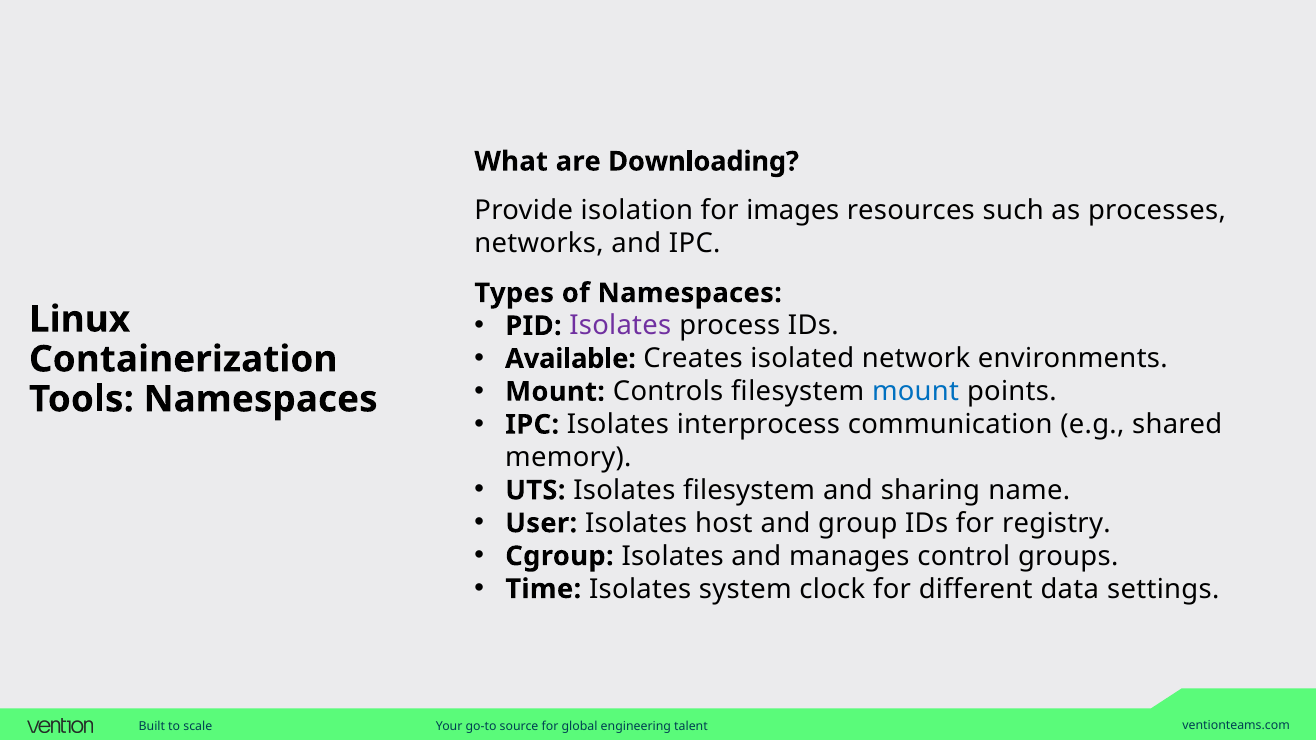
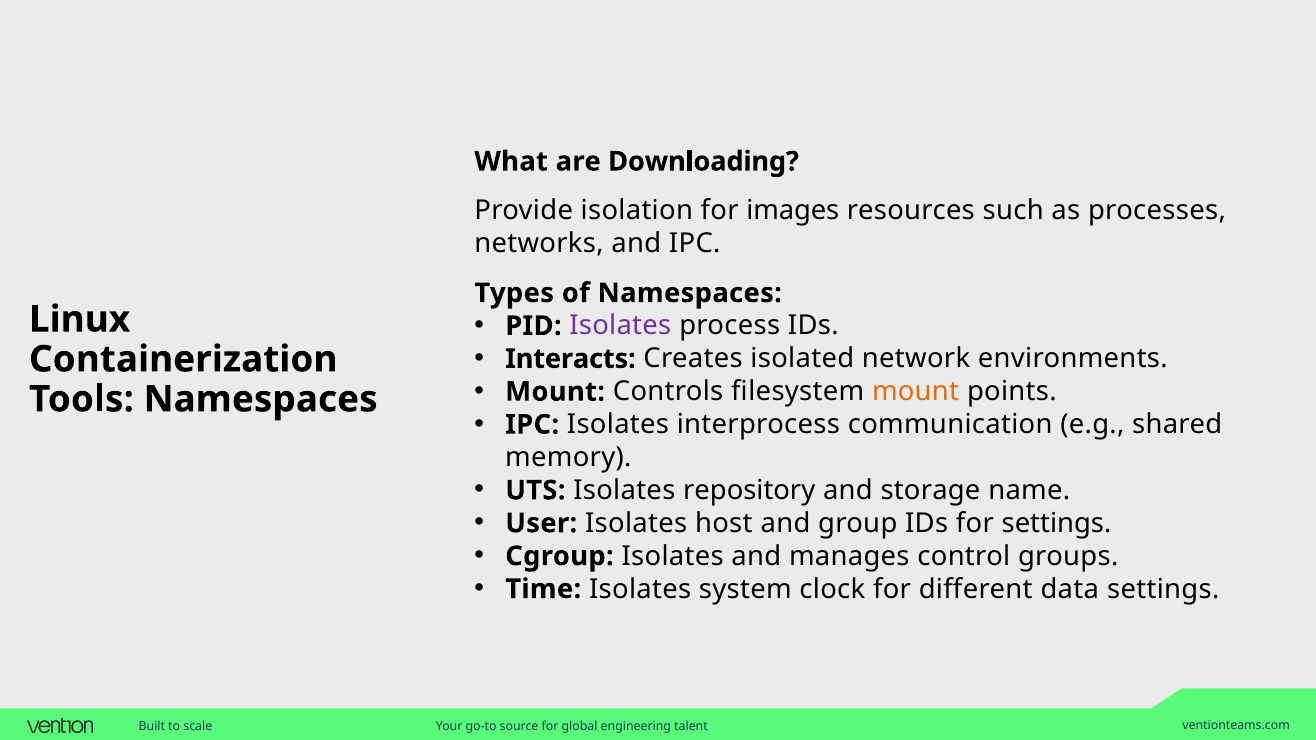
Available: Available -> Interacts
mount at (916, 392) colour: blue -> orange
Isolates filesystem: filesystem -> repository
sharing: sharing -> storage
for registry: registry -> settings
